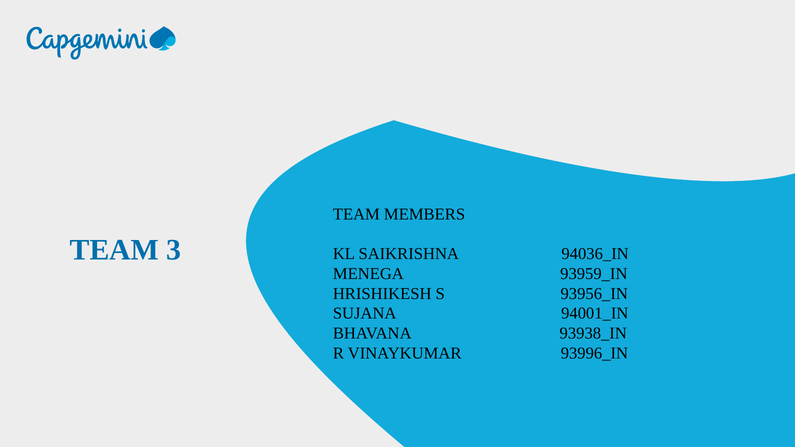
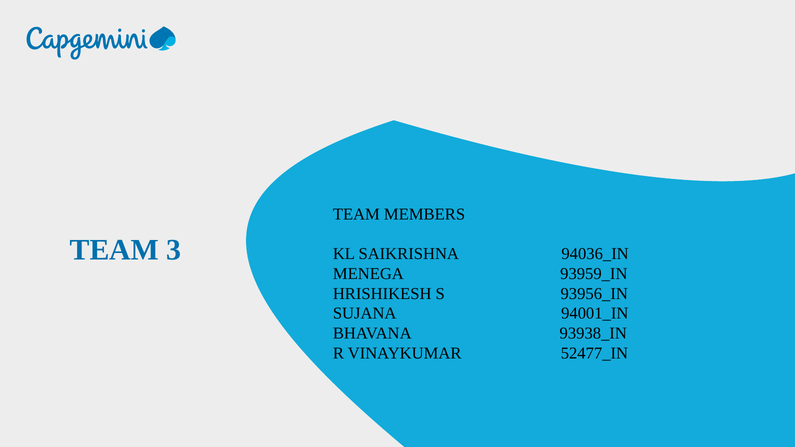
93996_IN: 93996_IN -> 52477_IN
